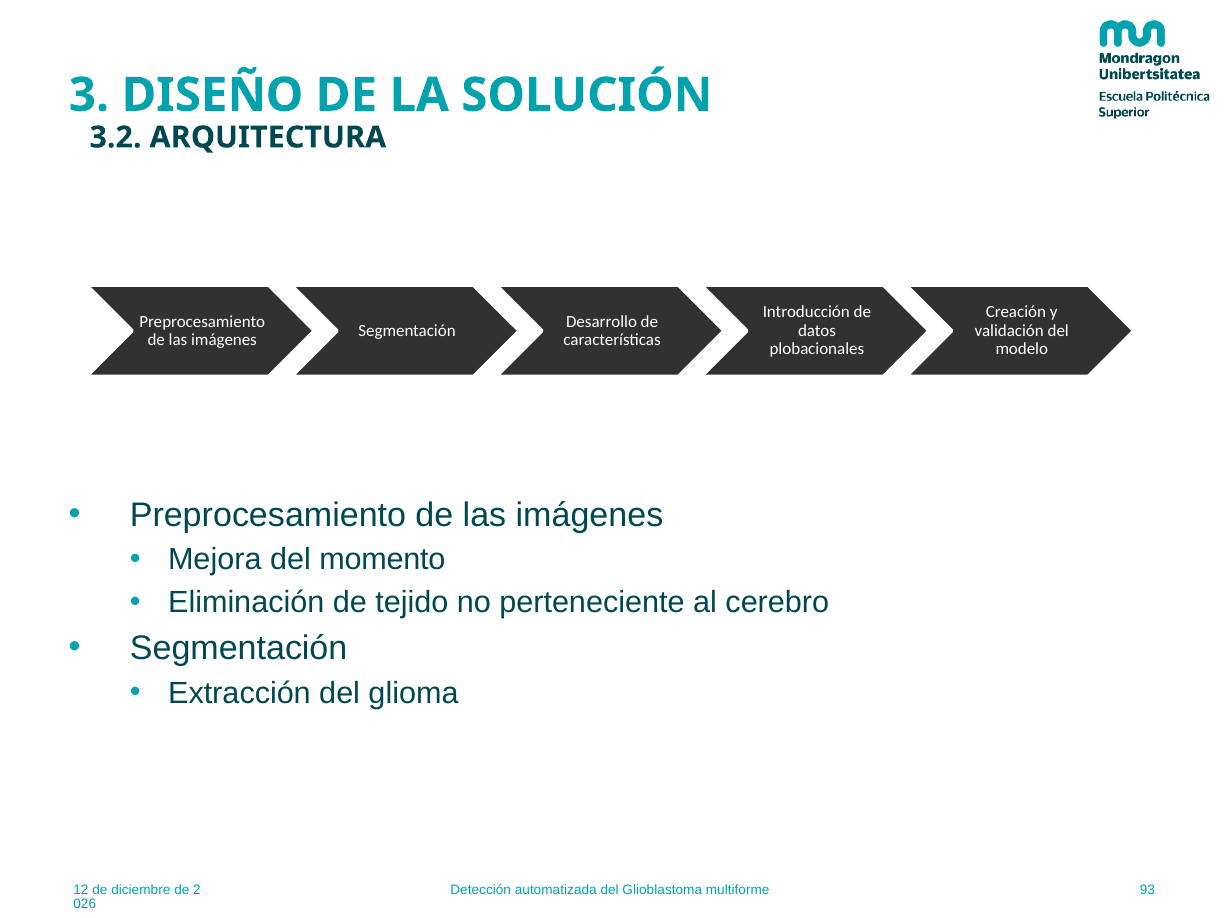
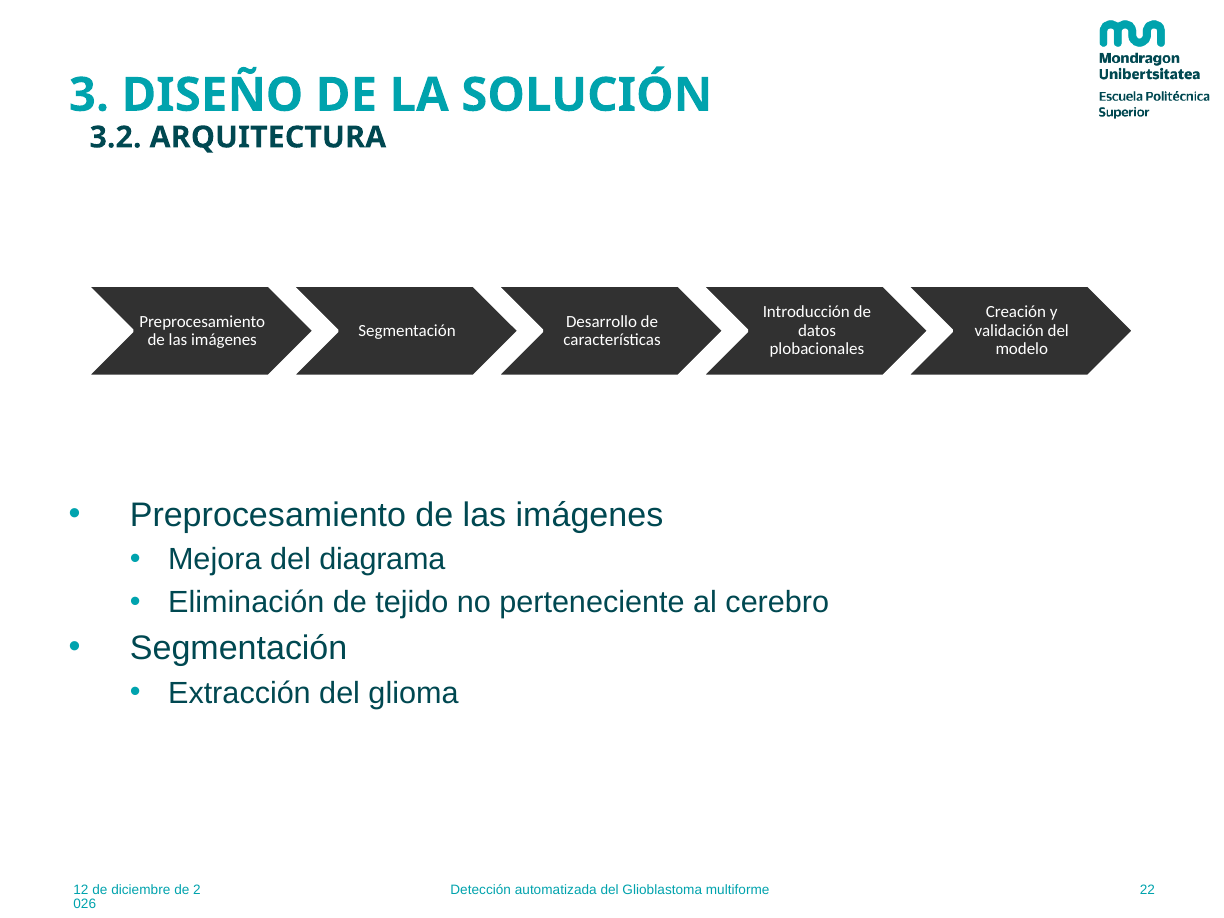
momento: momento -> diagrama
93: 93 -> 22
